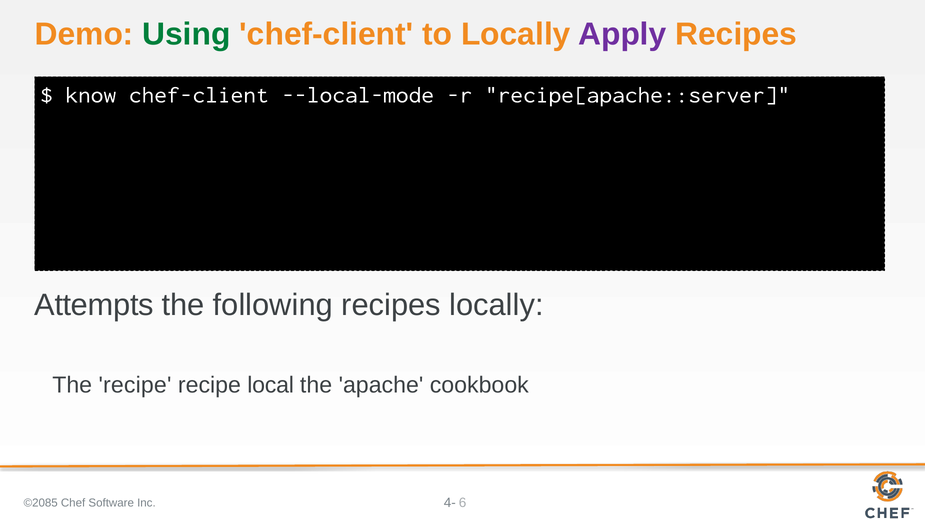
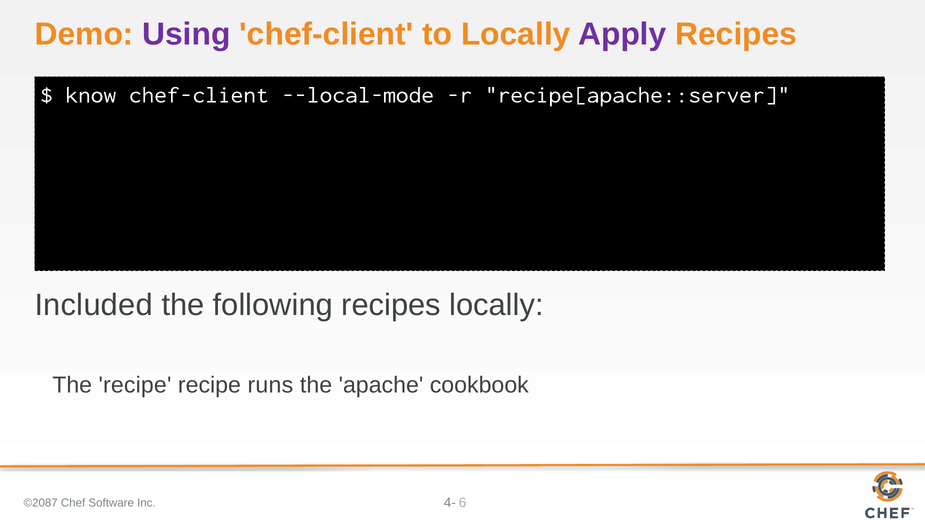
Using colour: green -> purple
Attempts: Attempts -> Included
local: local -> runs
©2085: ©2085 -> ©2087
